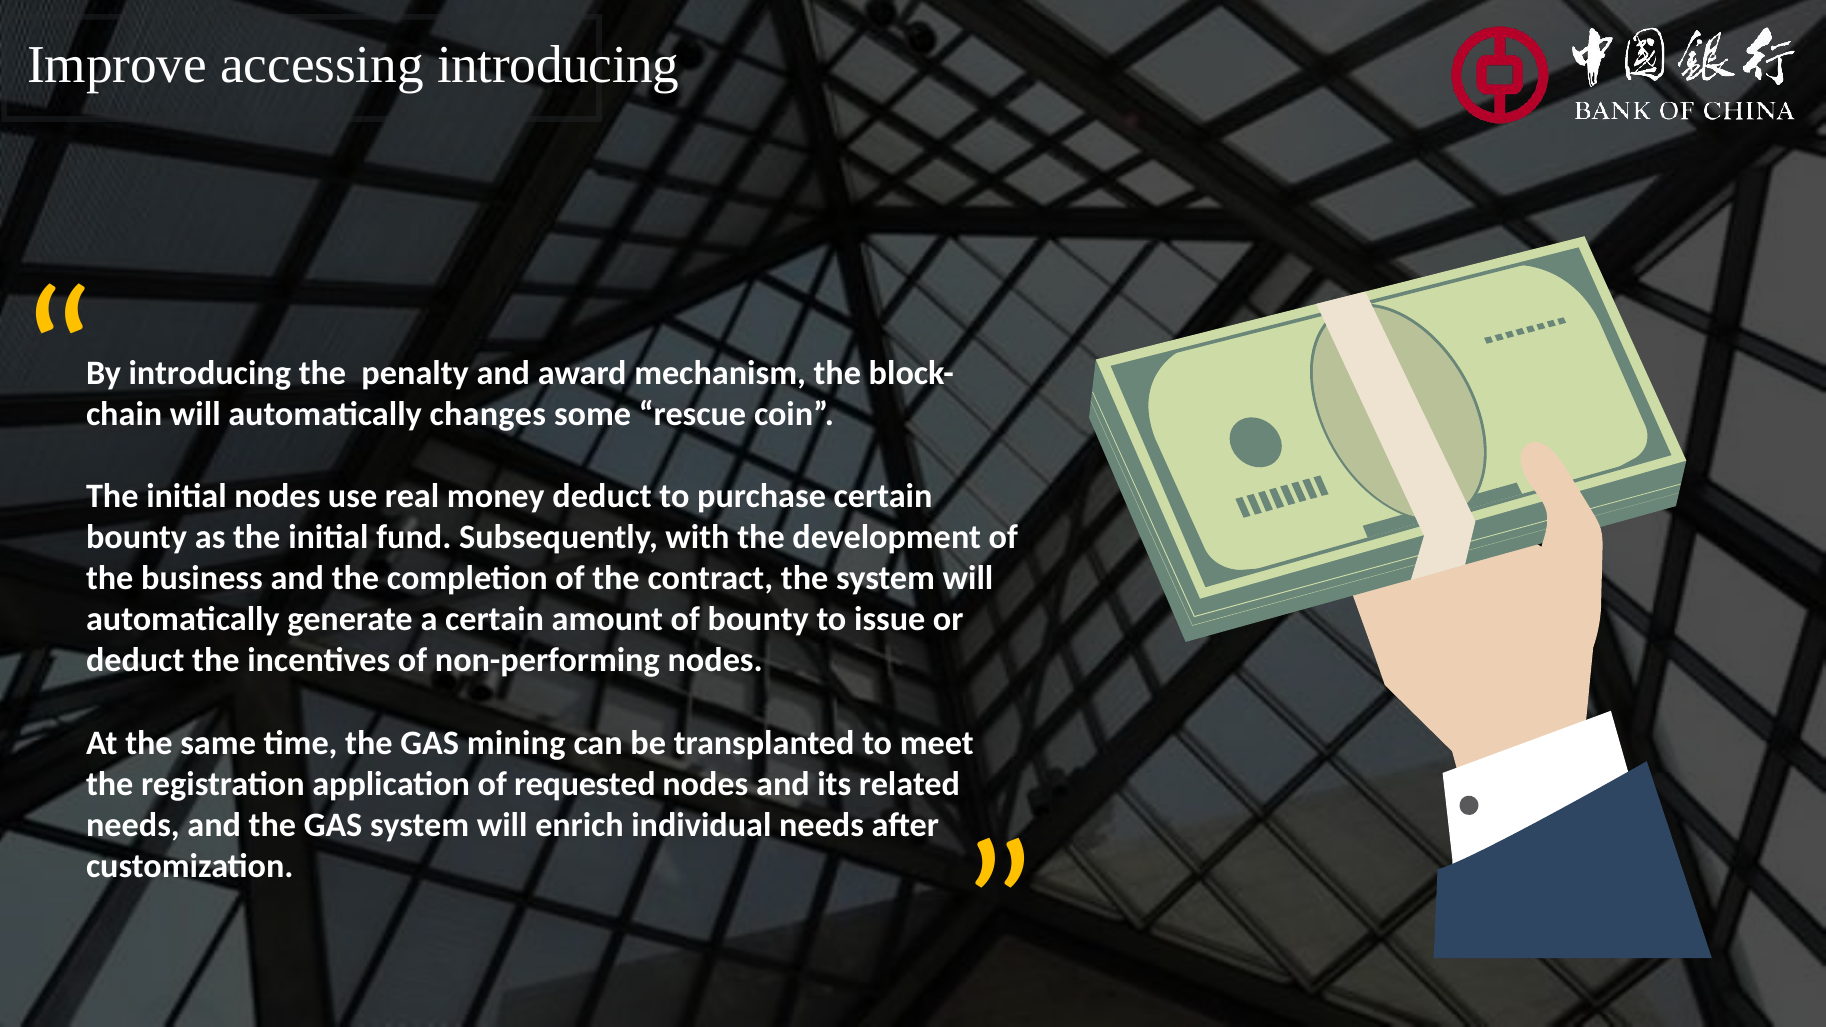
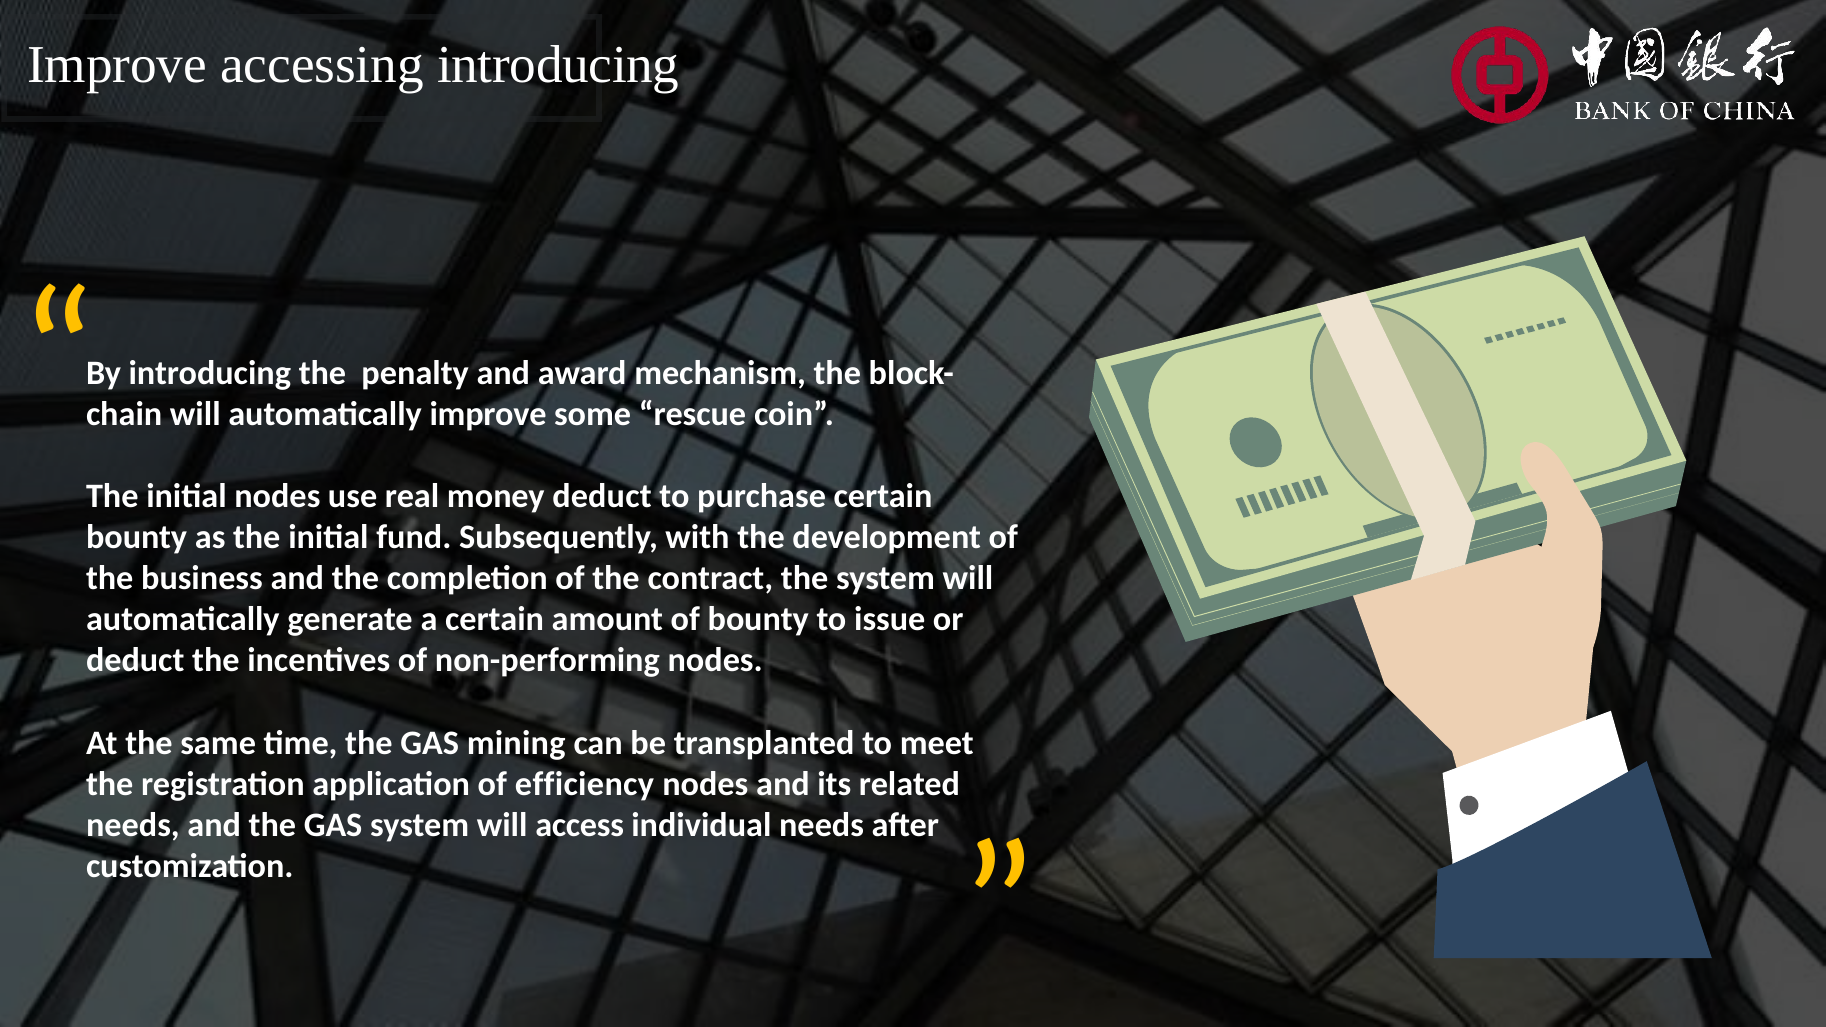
automatically changes: changes -> improve
requested: requested -> efficiency
enrich: enrich -> access
